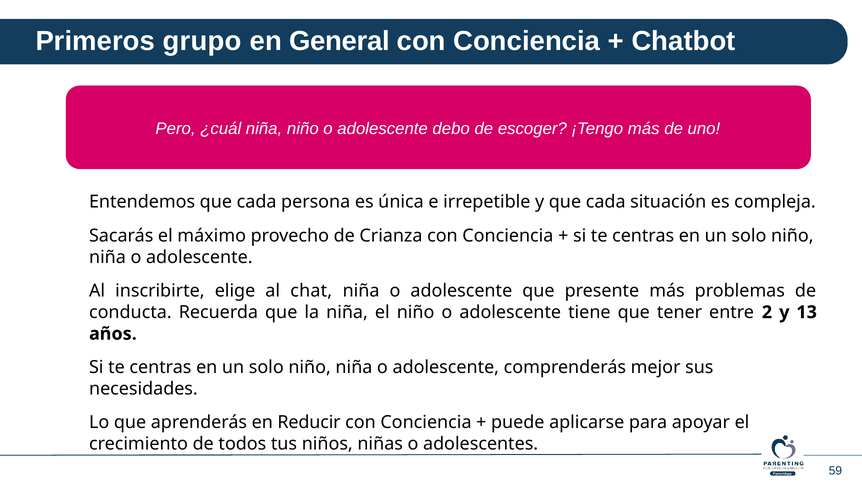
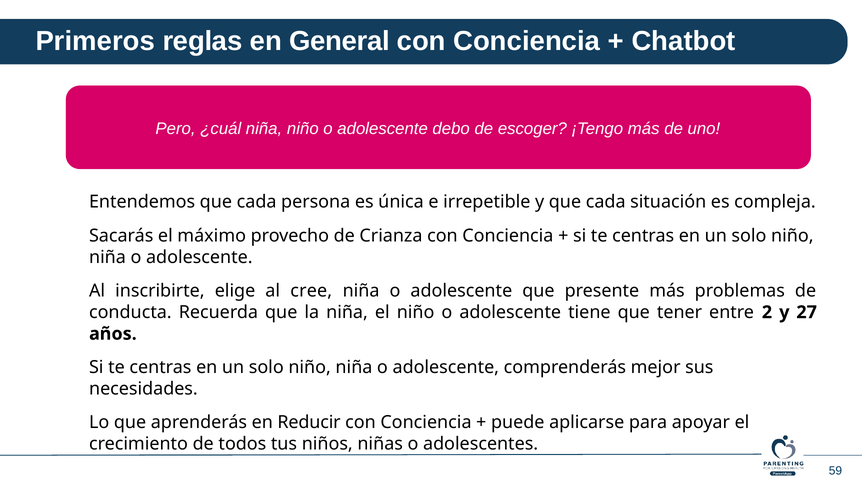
grupo: grupo -> reglas
chat: chat -> cree
13: 13 -> 27
